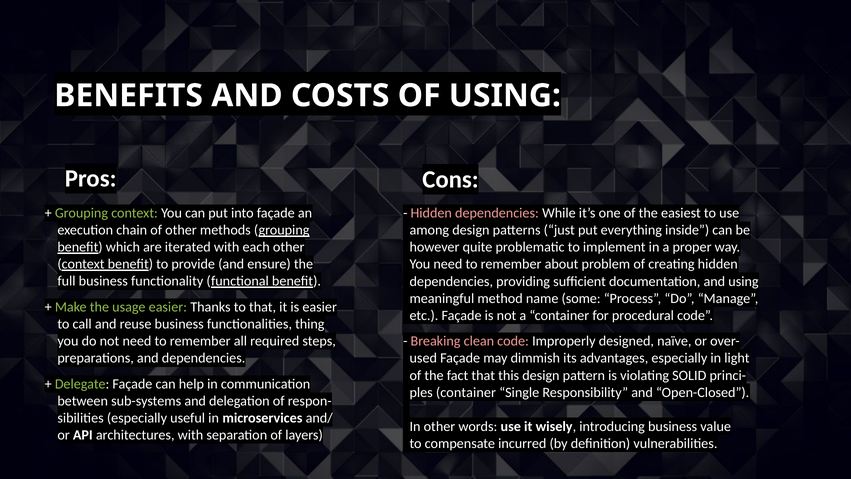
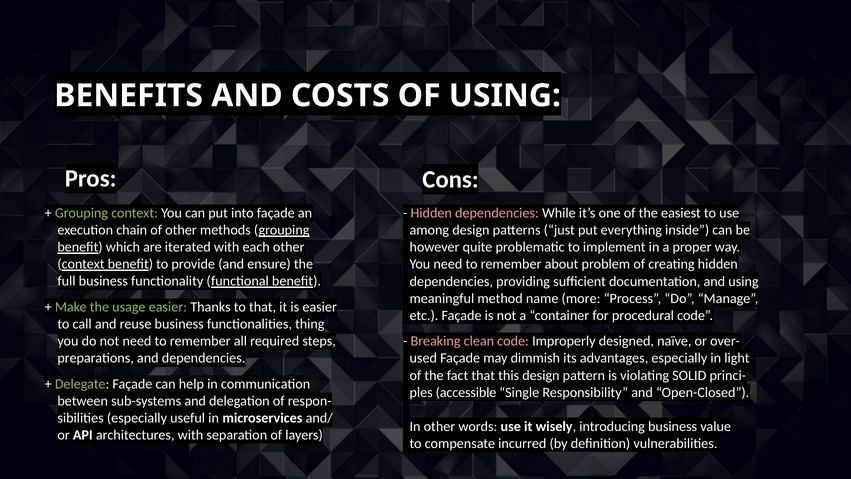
some: some -> more
ples container: container -> accessible
